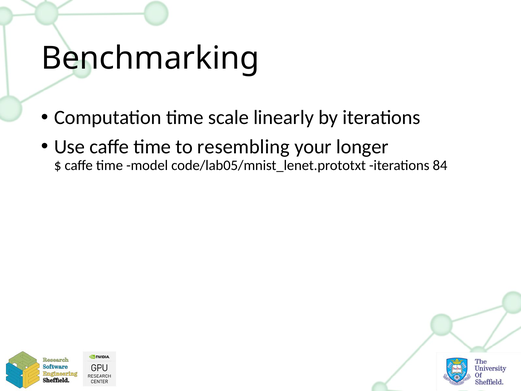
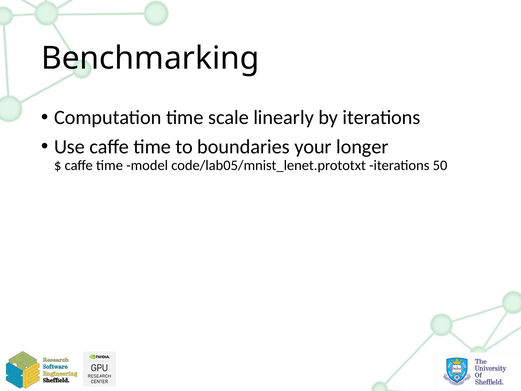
resembling: resembling -> boundaries
84: 84 -> 50
